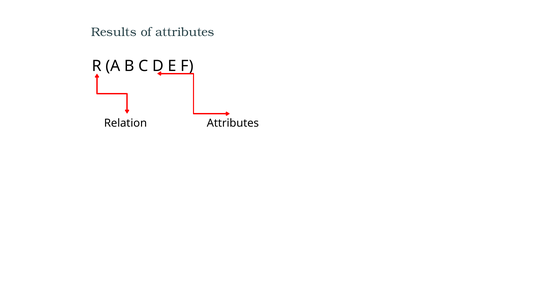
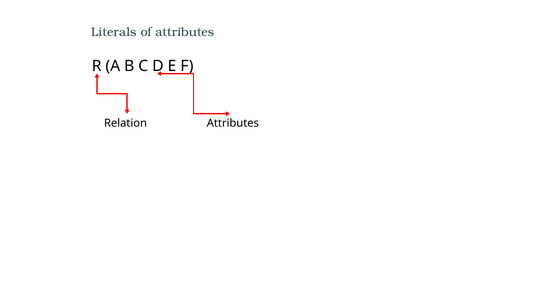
Results: Results -> Literals
